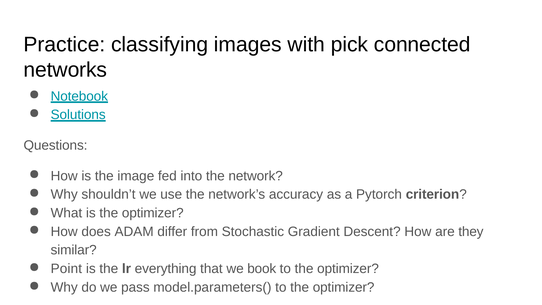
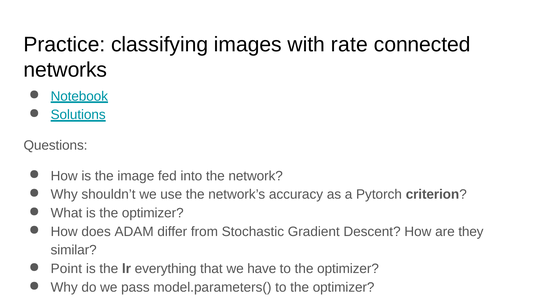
pick: pick -> rate
book: book -> have
